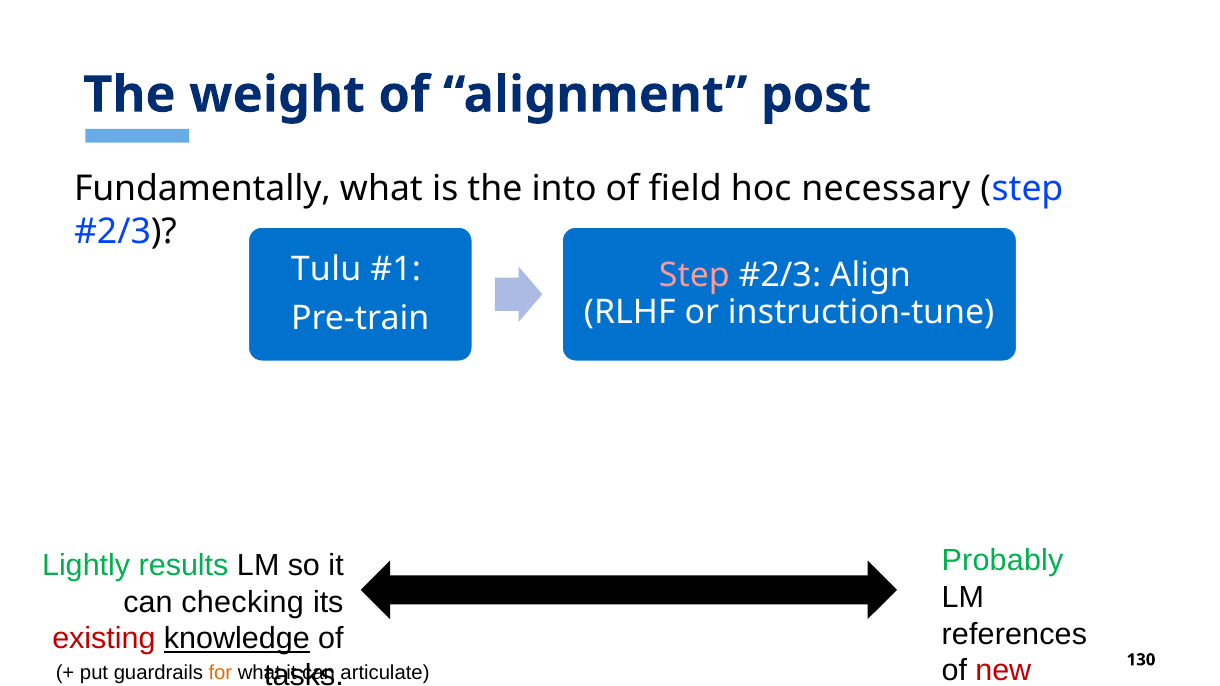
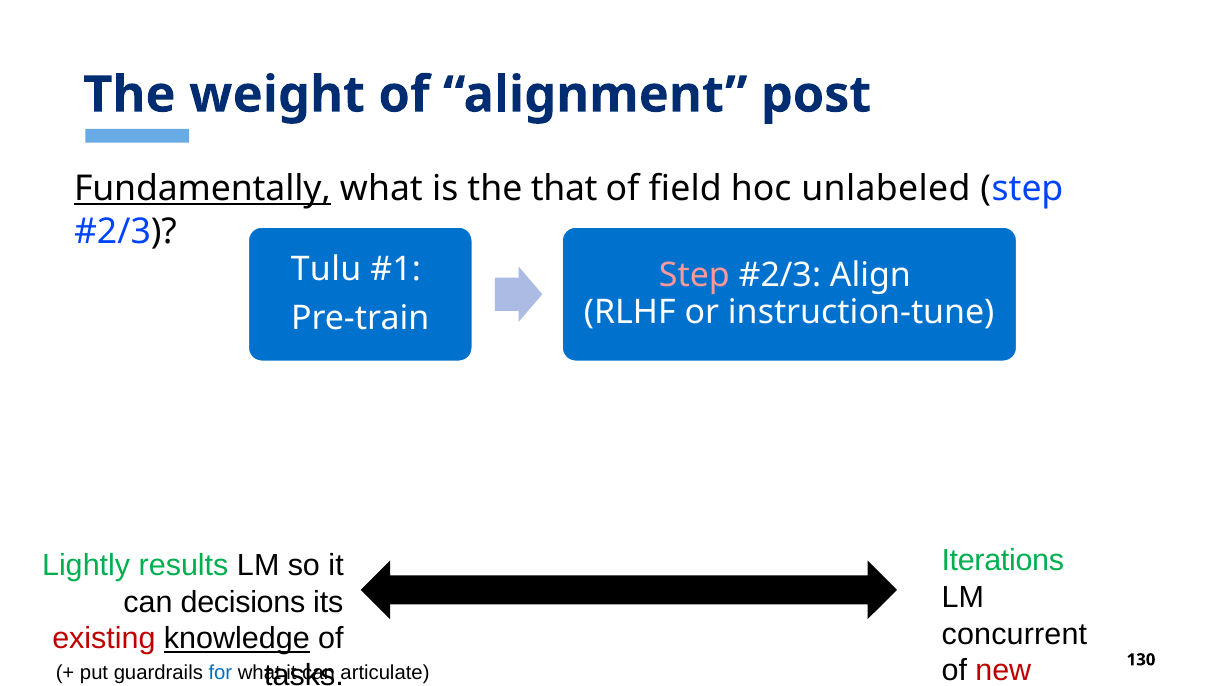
Fundamentally underline: none -> present
into: into -> that
necessary: necessary -> unlabeled
Probably: Probably -> Iterations
checking: checking -> decisions
references: references -> concurrent
for colour: orange -> blue
